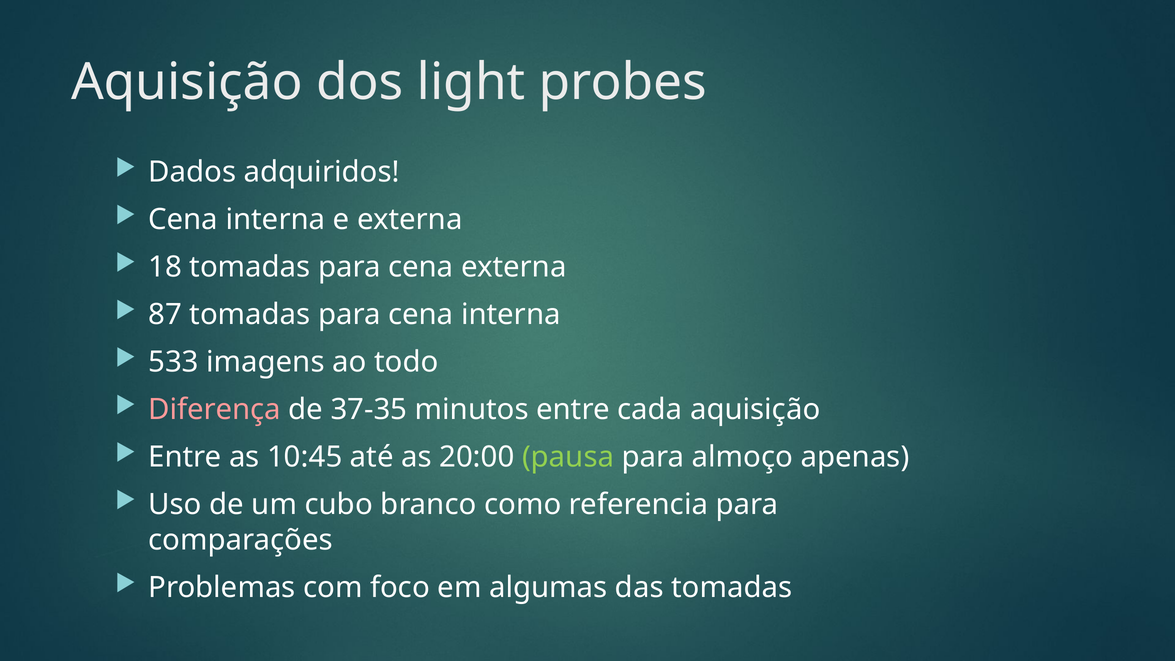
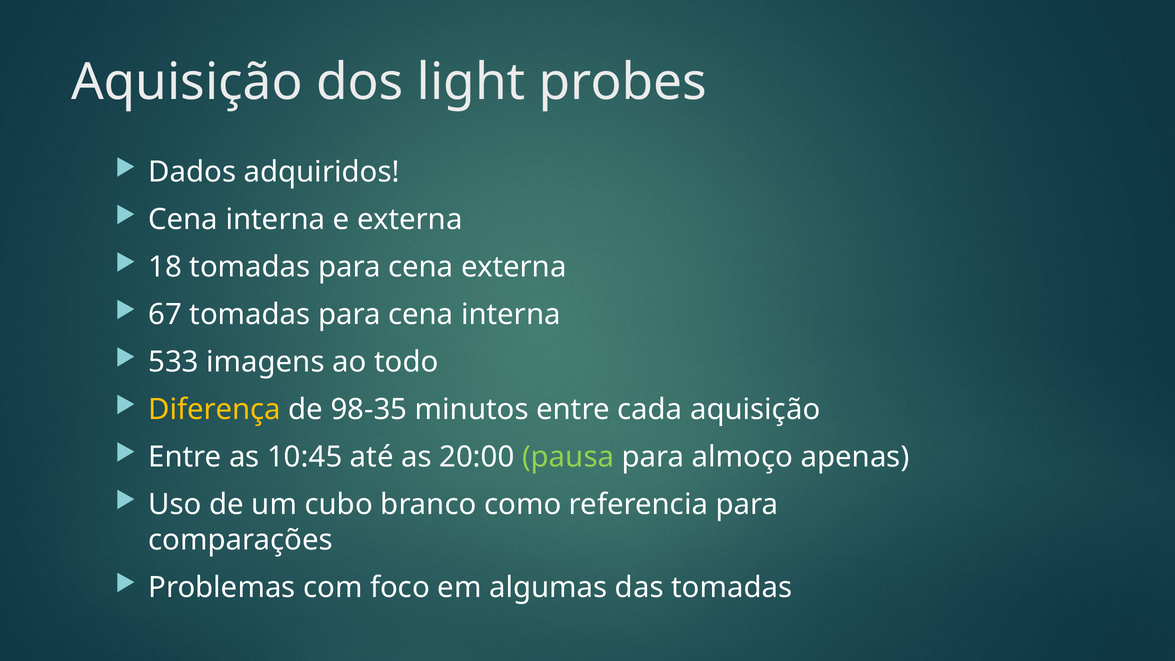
87: 87 -> 67
Diferença colour: pink -> yellow
37-35: 37-35 -> 98-35
